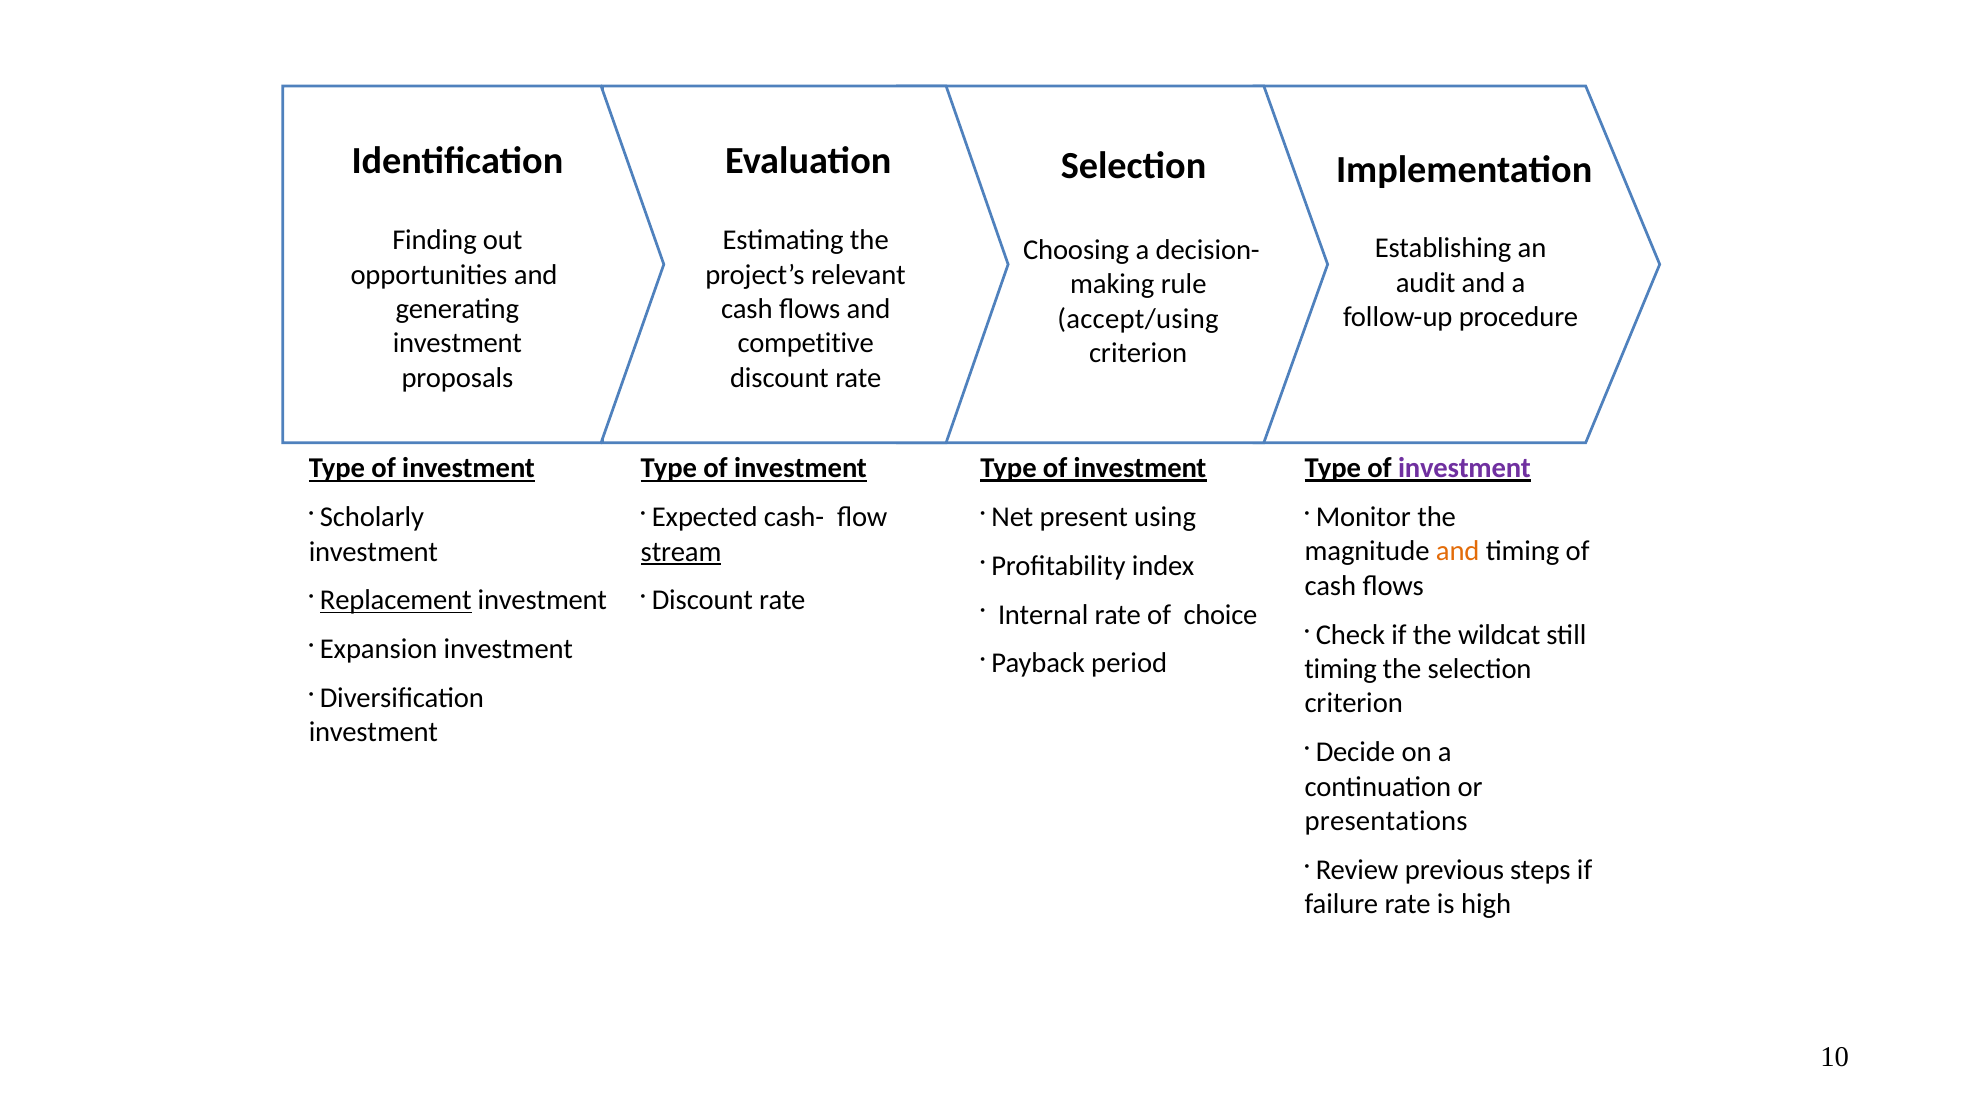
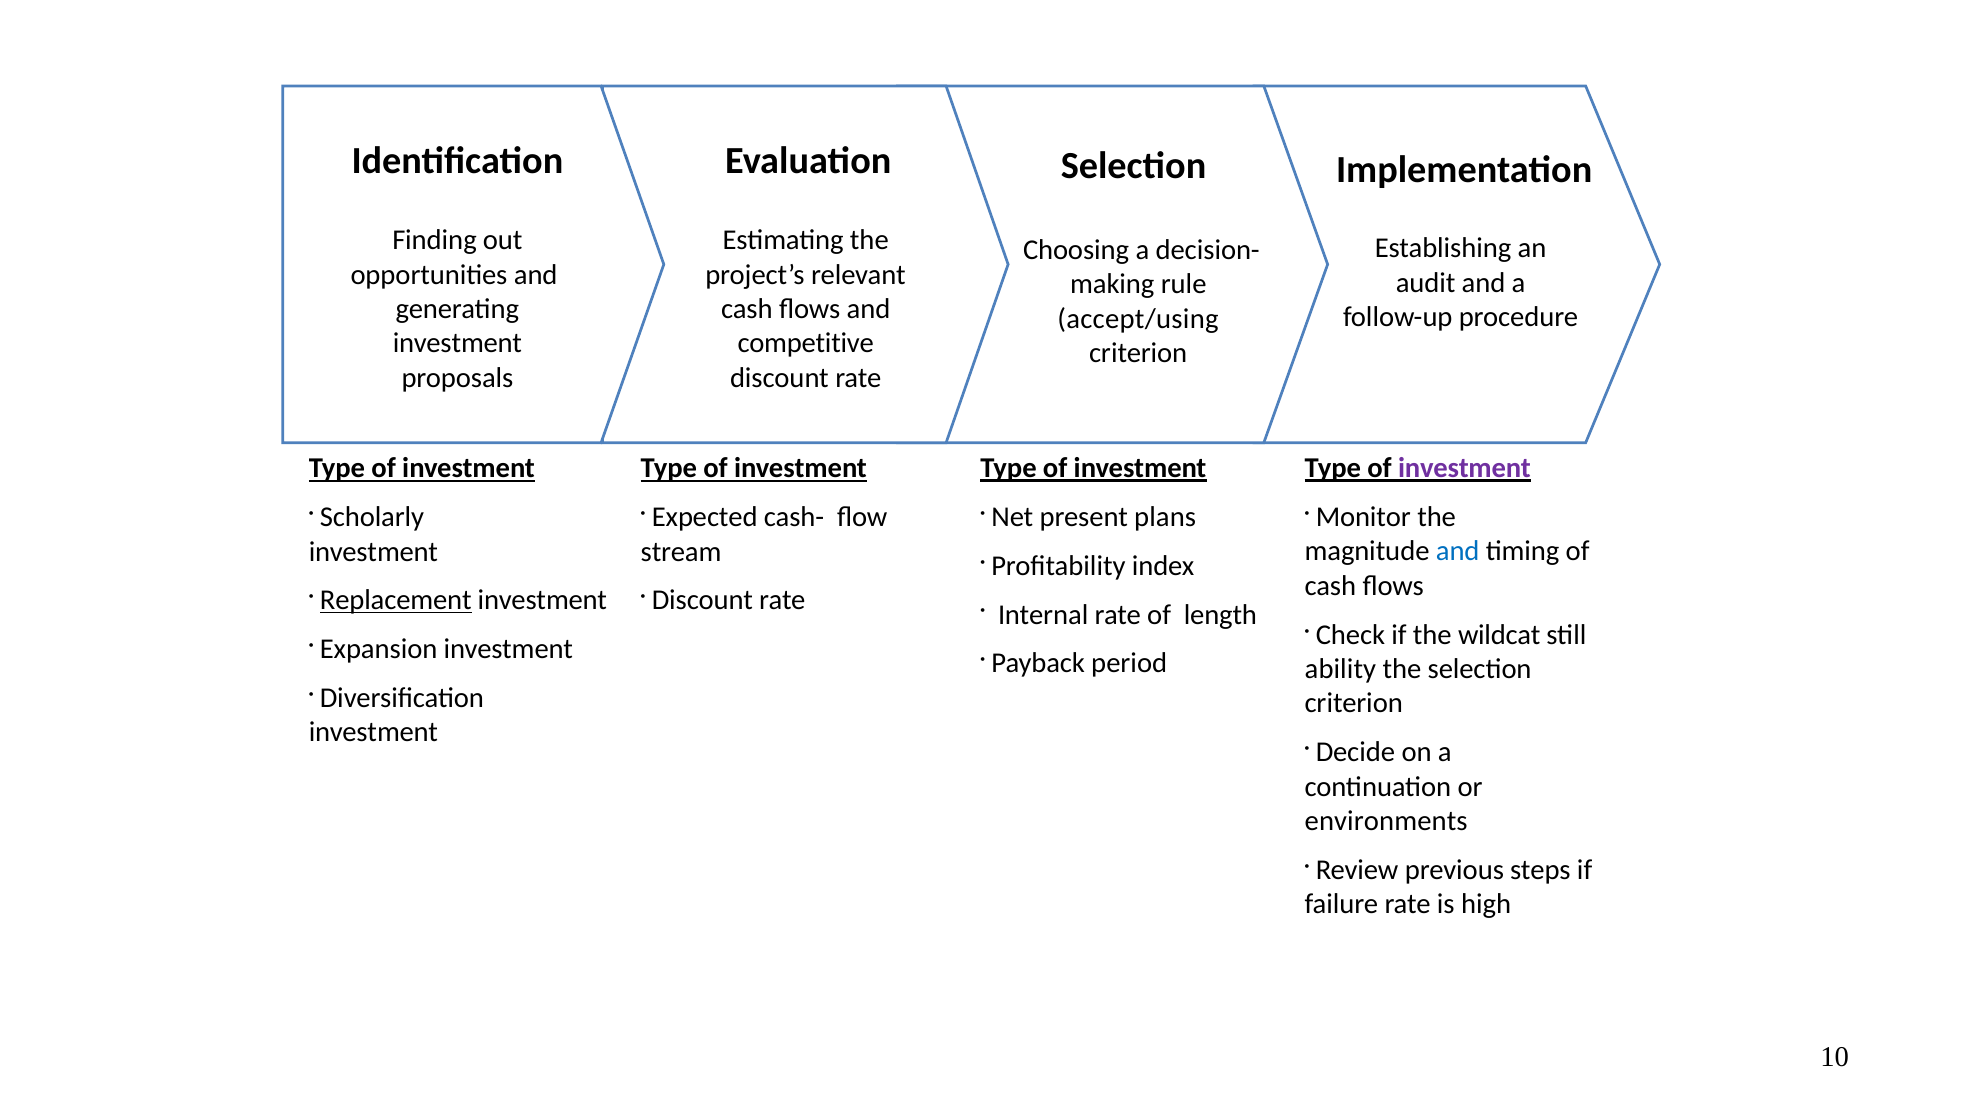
using: using -> plans
stream underline: present -> none
and at (1458, 551) colour: orange -> blue
choice: choice -> length
timing at (1341, 669): timing -> ability
presentations: presentations -> environments
